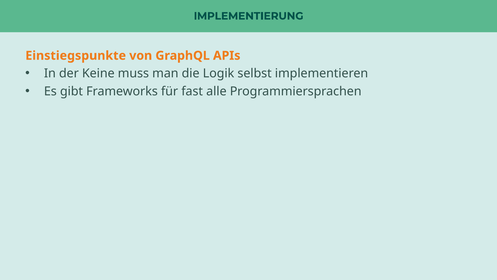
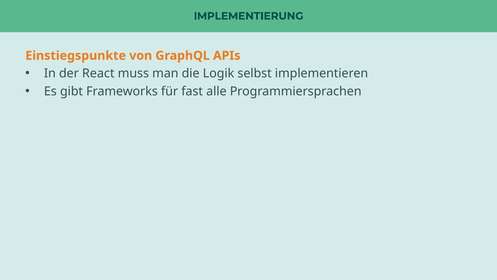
Keine: Keine -> React
